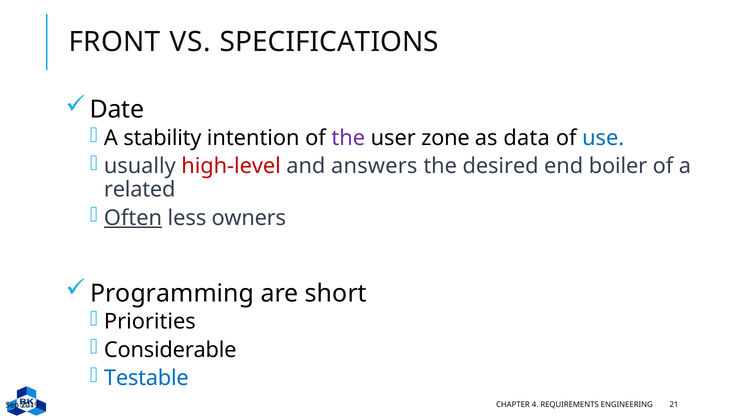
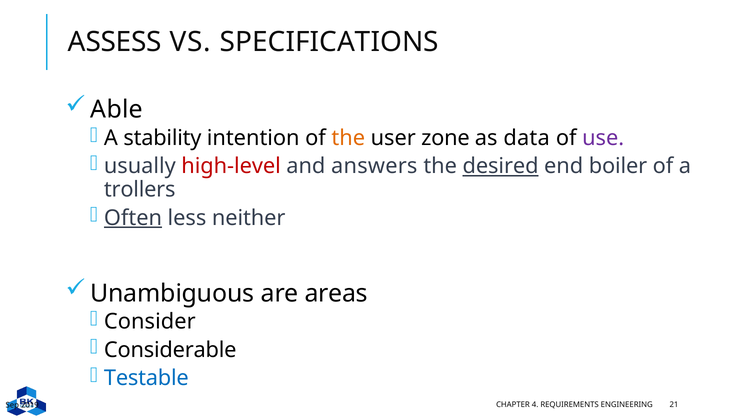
FRONT: FRONT -> ASSESS
Date: Date -> Able
the at (348, 138) colour: purple -> orange
use colour: blue -> purple
desired underline: none -> present
related: related -> trollers
owners: owners -> neither
Programming: Programming -> Unambiguous
short: short -> areas
Priorities: Priorities -> Consider
